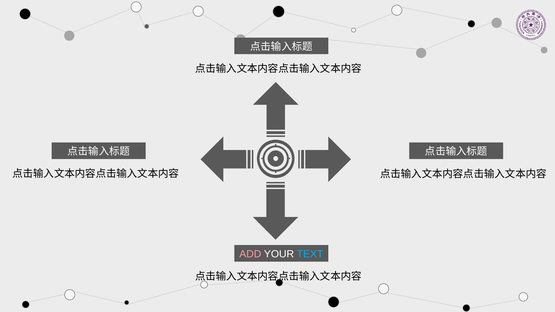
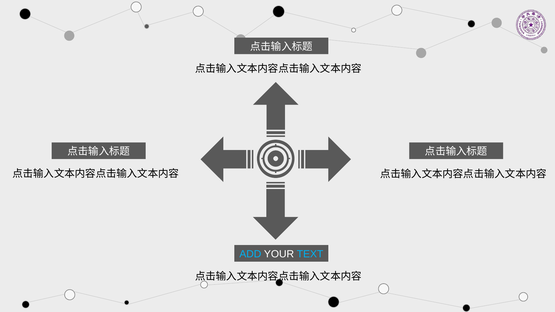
ADD colour: pink -> light blue
